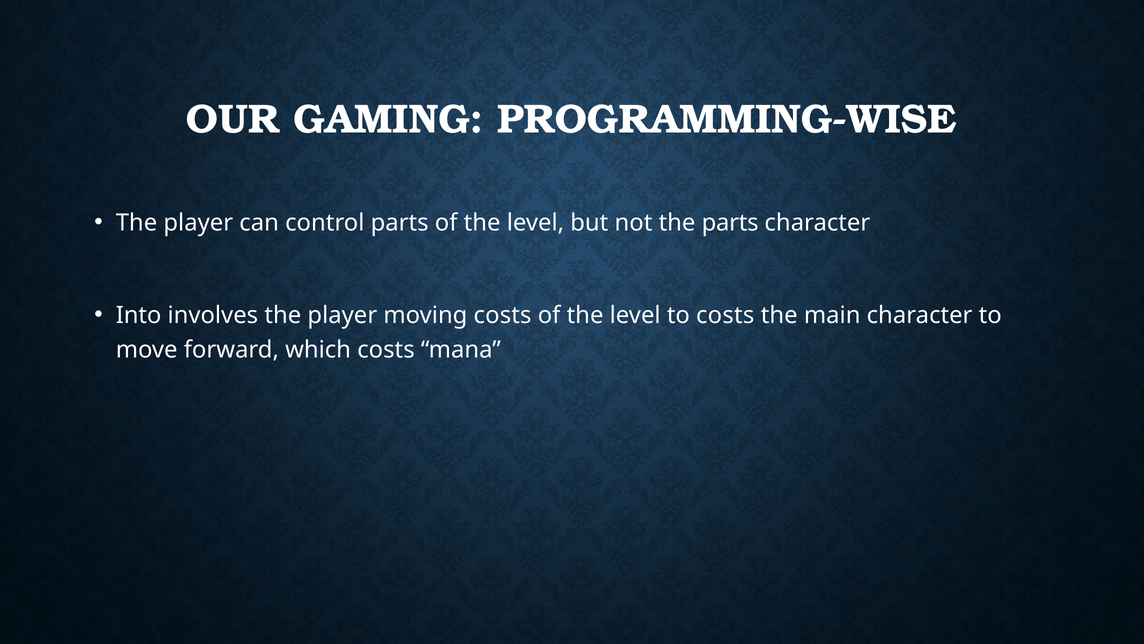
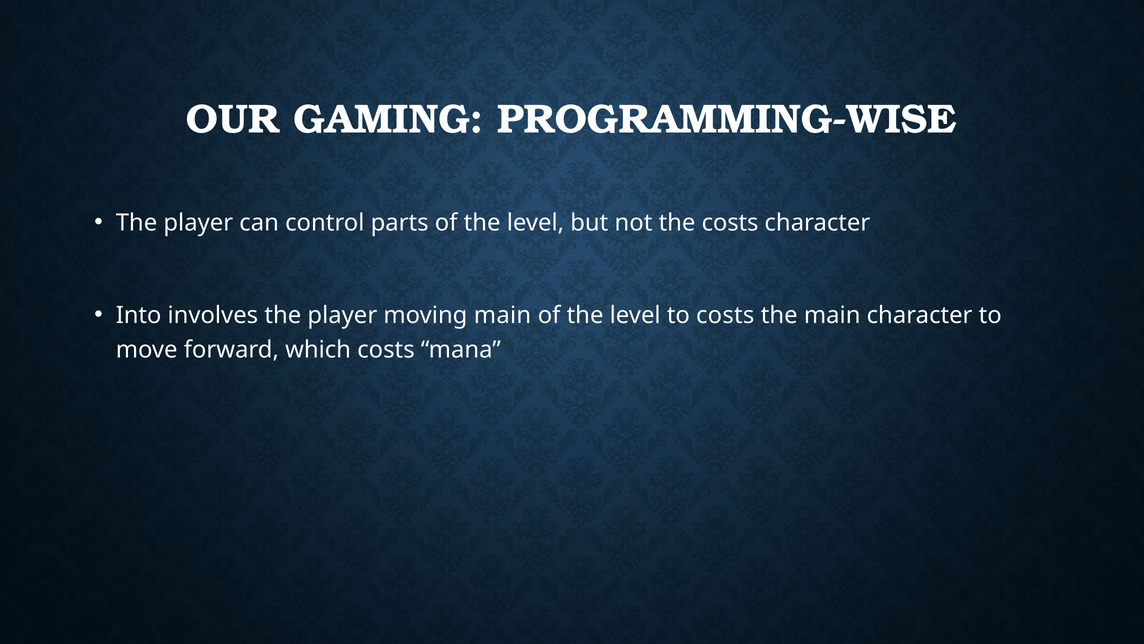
the parts: parts -> costs
moving costs: costs -> main
